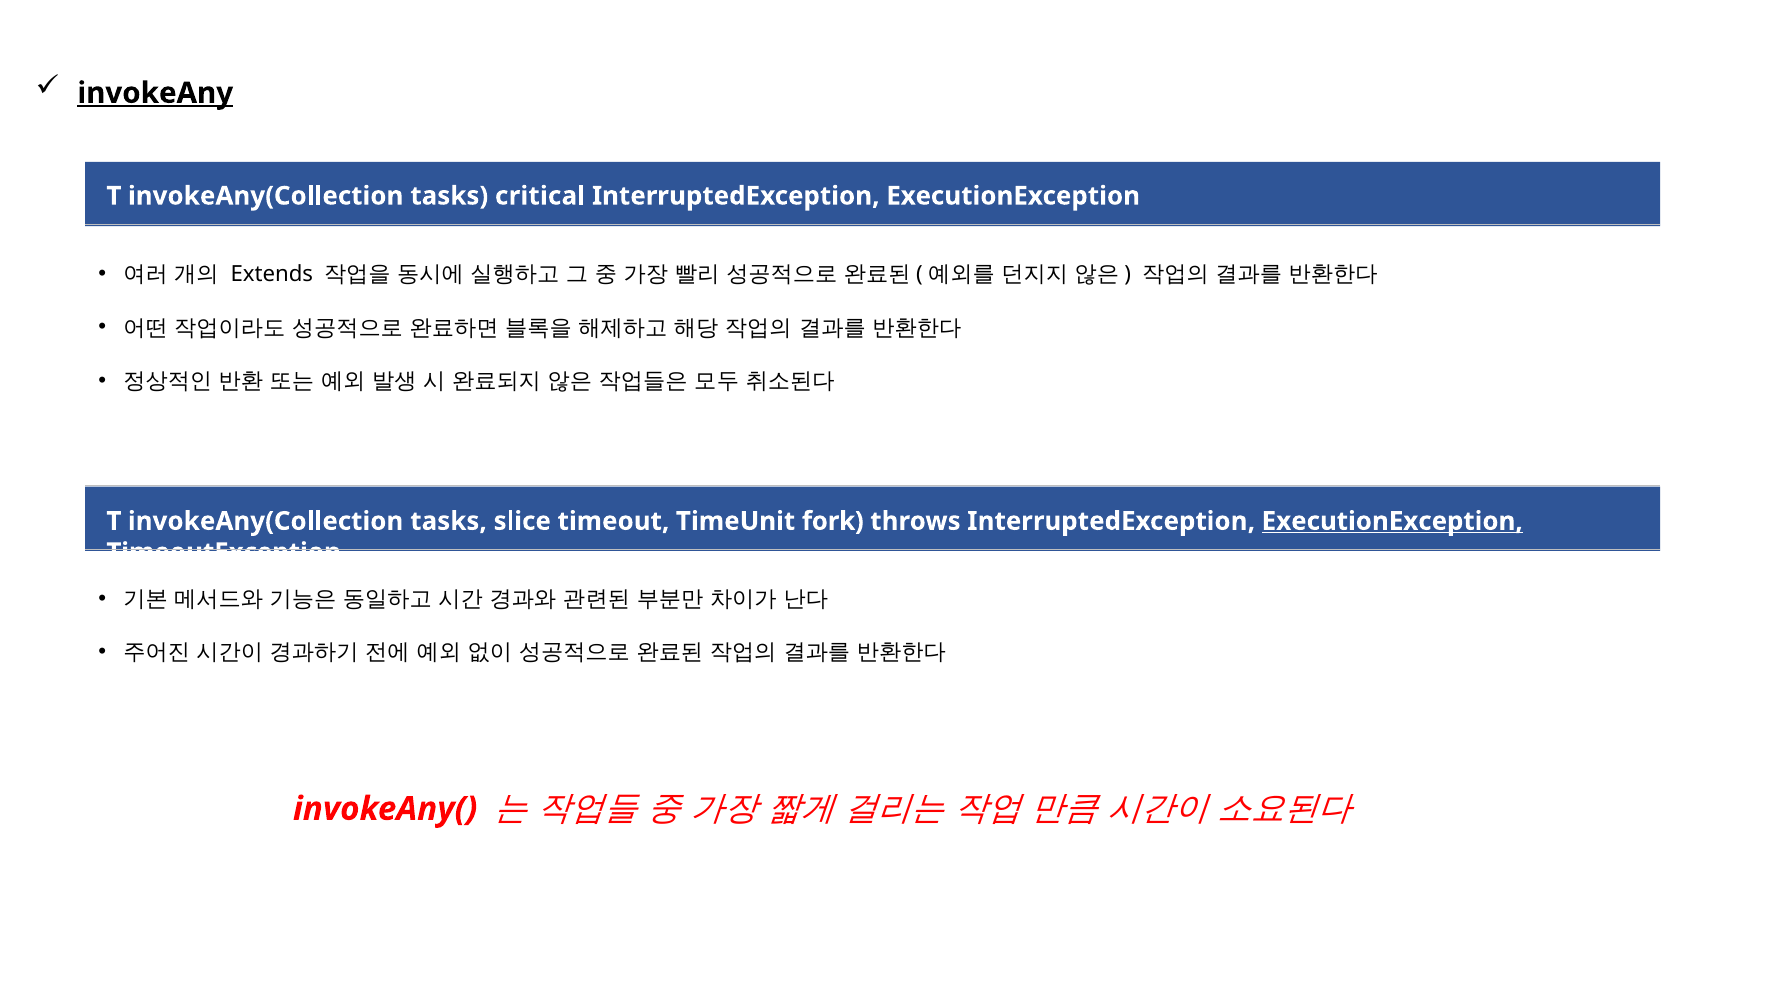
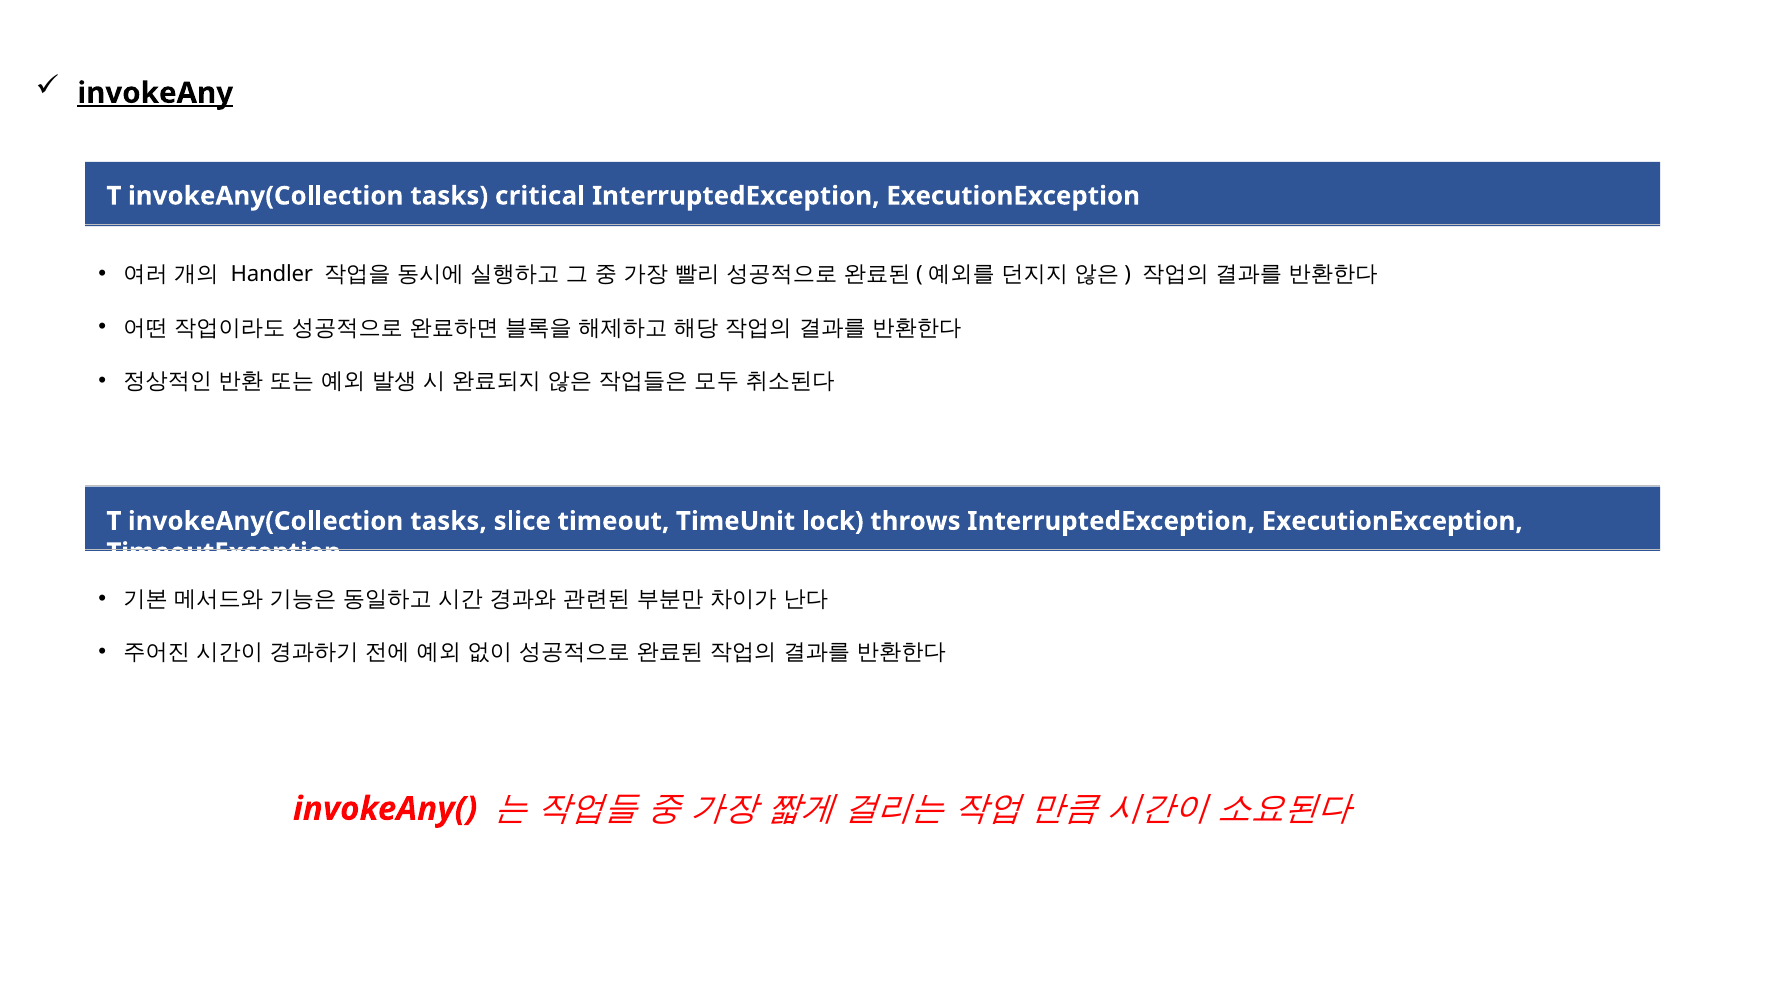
Extends: Extends -> Handler
fork: fork -> lock
ExecutionException at (1392, 521) underline: present -> none
